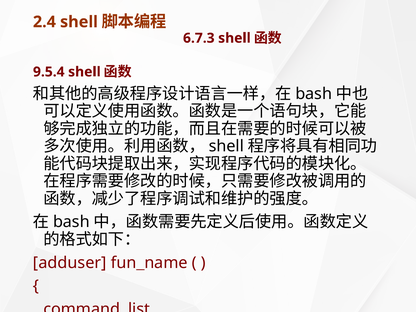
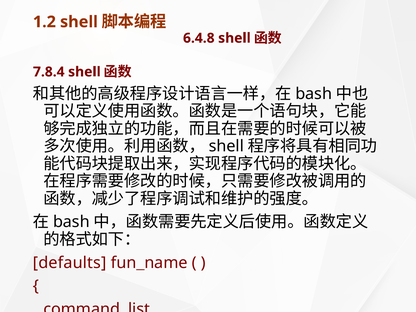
2.4: 2.4 -> 1.2
6.7.3: 6.7.3 -> 6.4.8
9.5.4: 9.5.4 -> 7.8.4
adduser: adduser -> defaults
